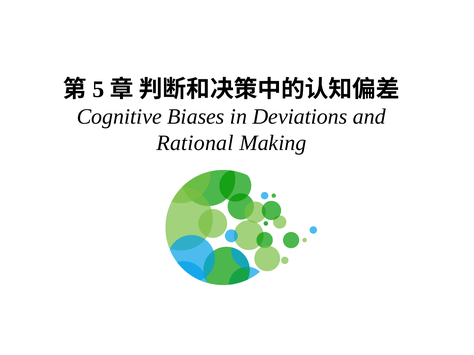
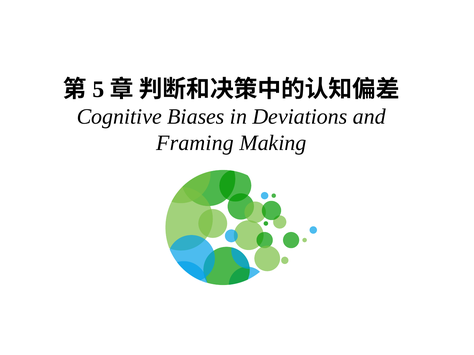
Rational: Rational -> Framing
